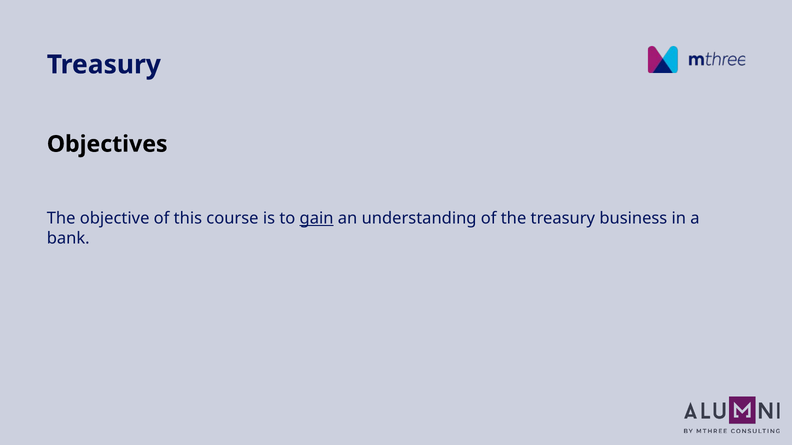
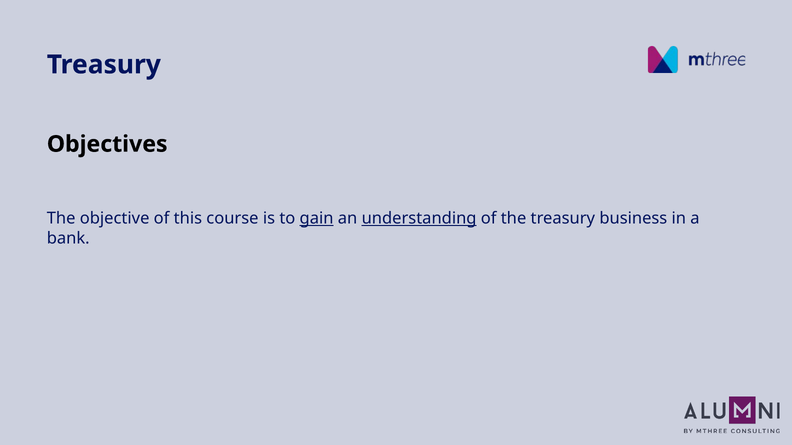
understanding underline: none -> present
